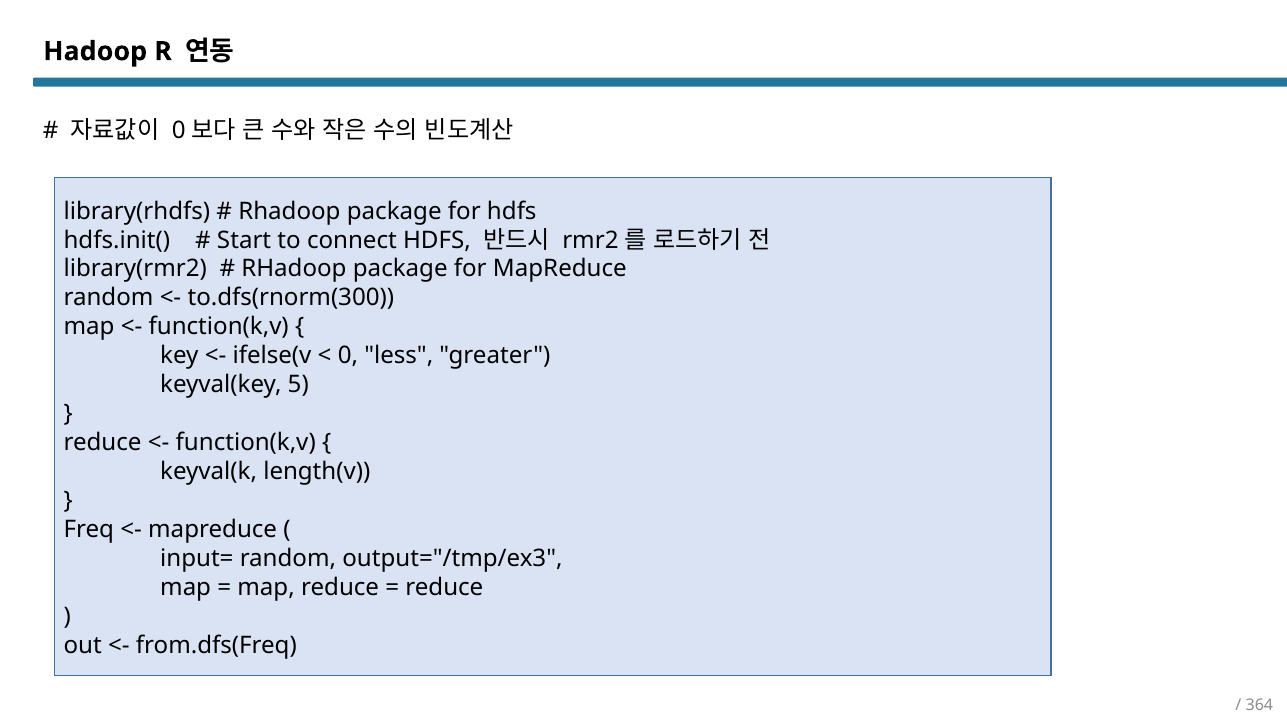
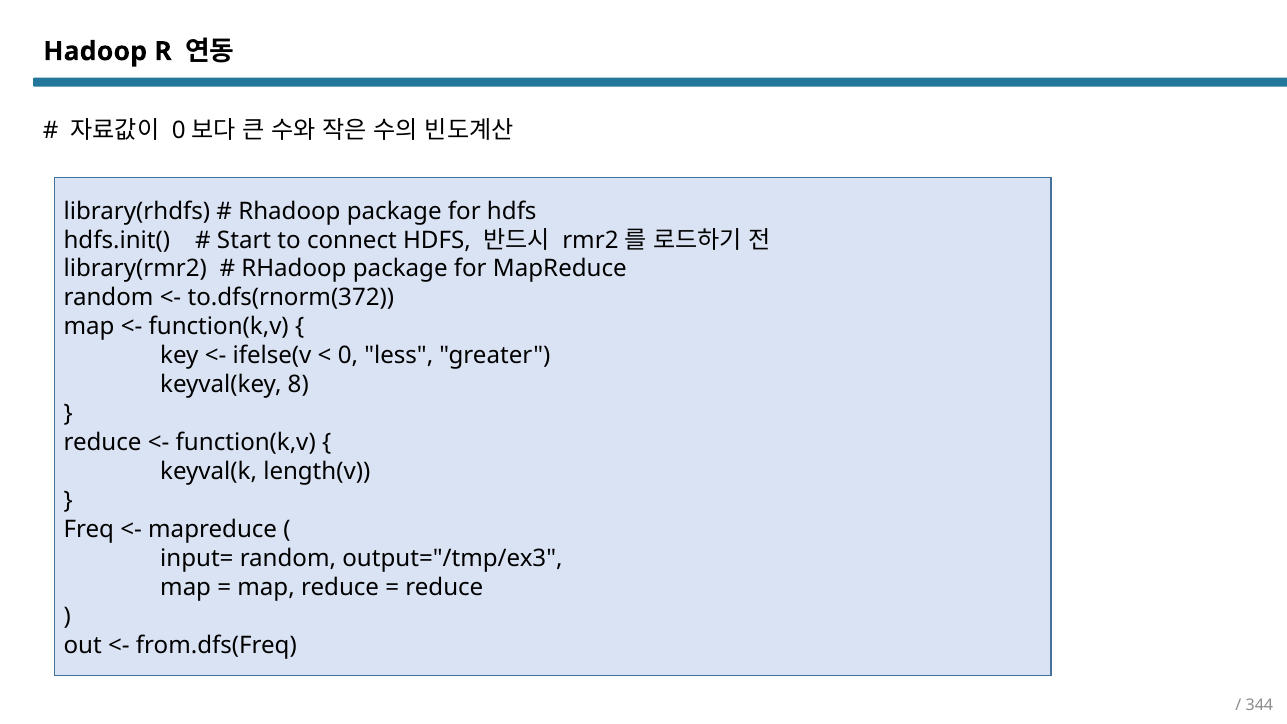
to.dfs(rnorm(300: to.dfs(rnorm(300 -> to.dfs(rnorm(372
5: 5 -> 8
364: 364 -> 344
